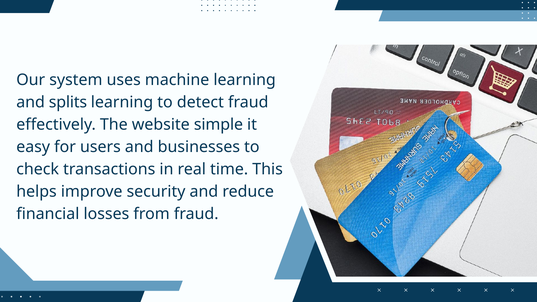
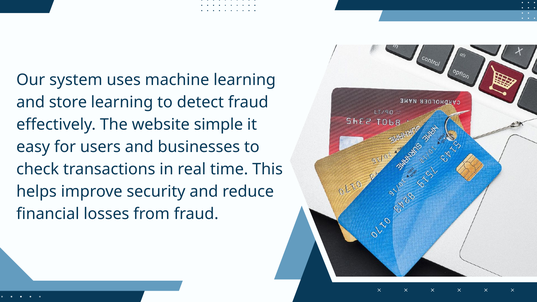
splits: splits -> store
